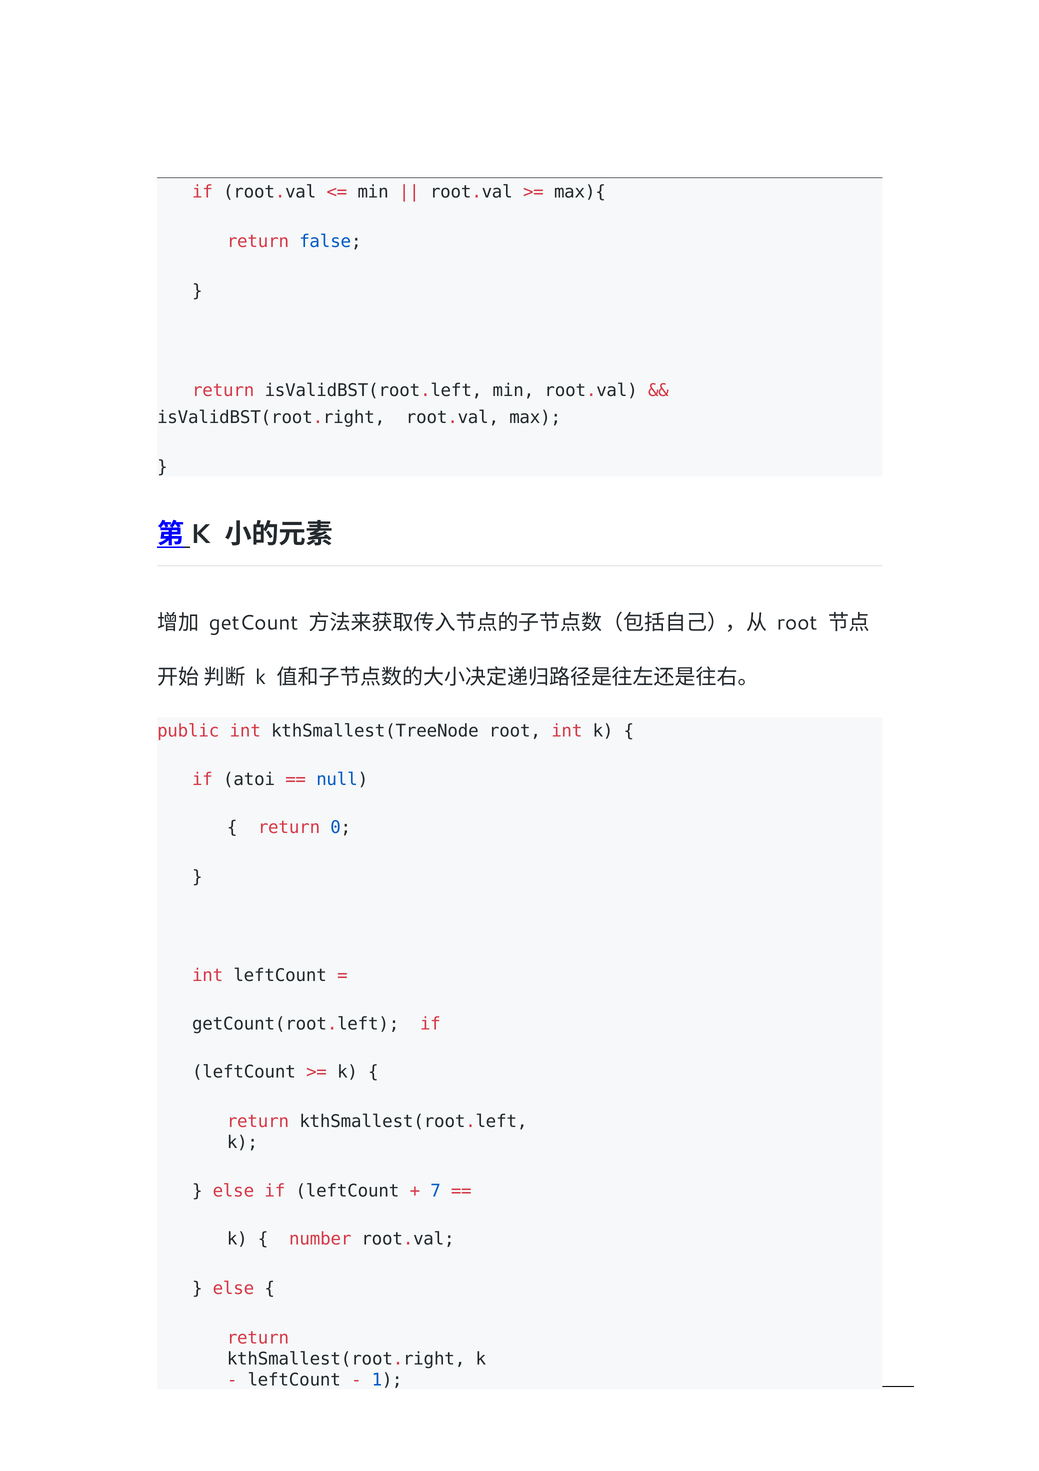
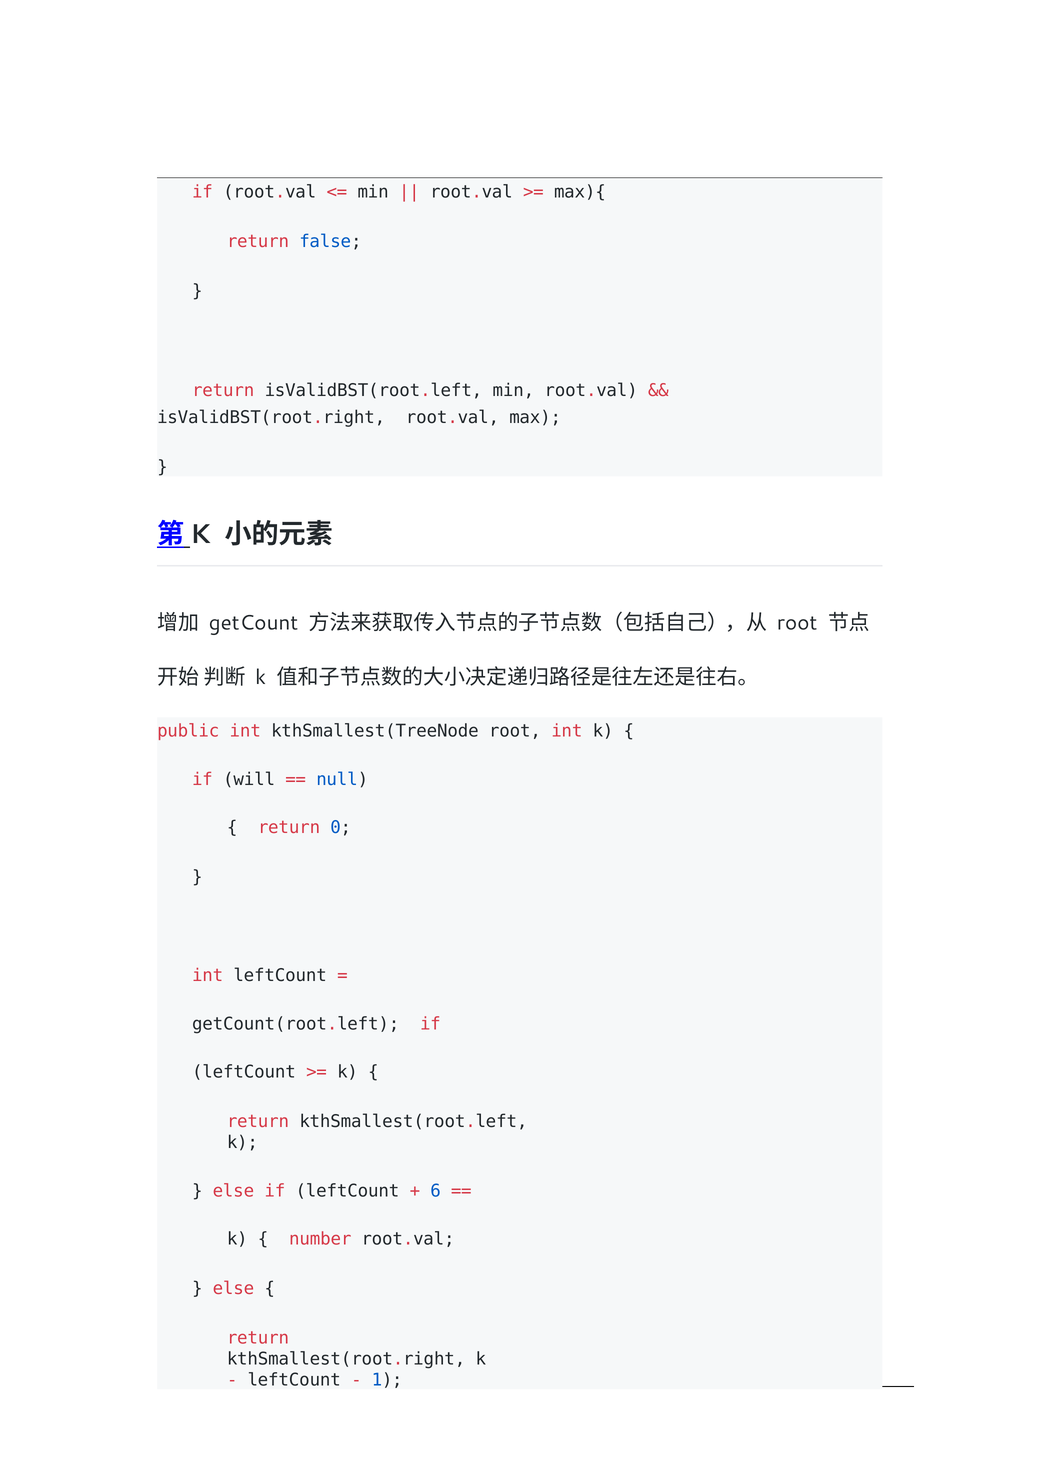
atoi: atoi -> will
7: 7 -> 6
